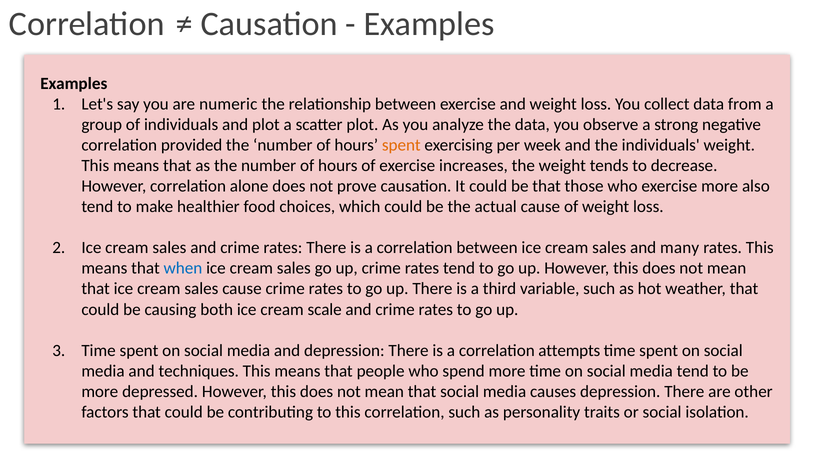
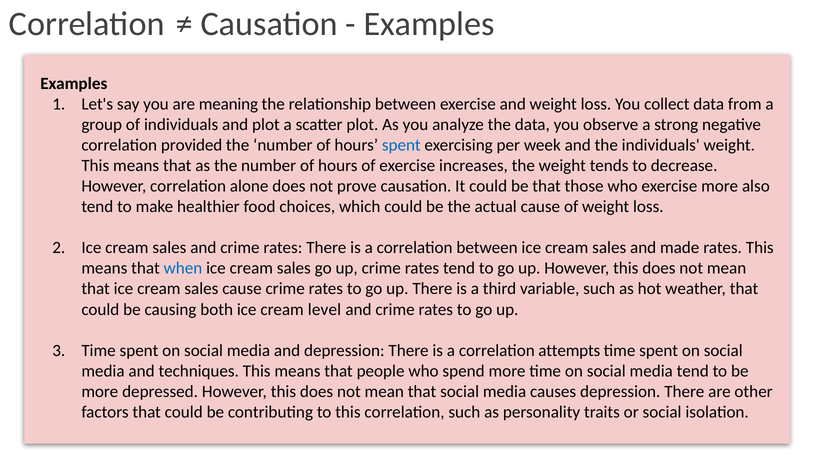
numeric: numeric -> meaning
spent at (401, 145) colour: orange -> blue
many: many -> made
scale: scale -> level
